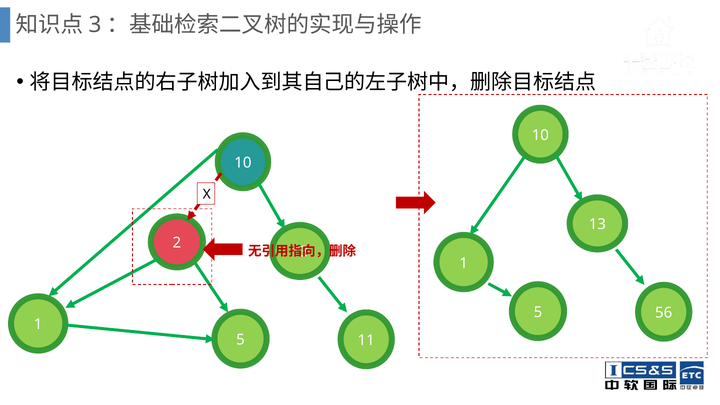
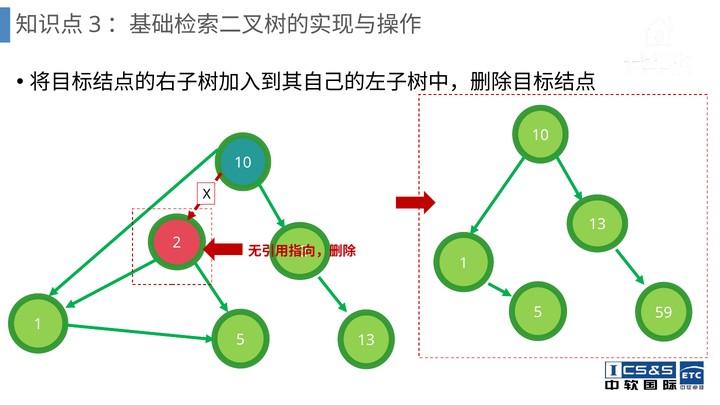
56: 56 -> 59
5 11: 11 -> 13
